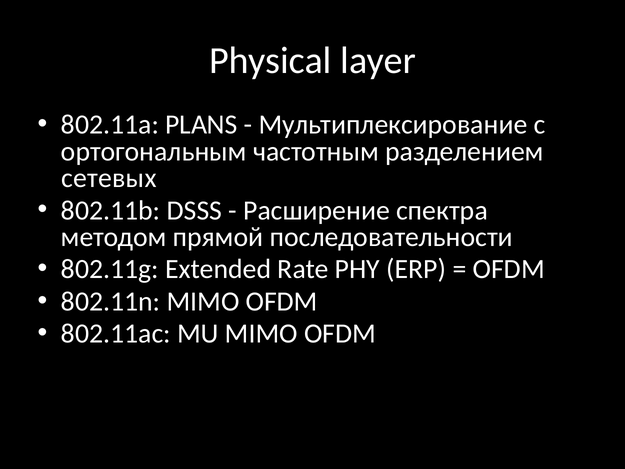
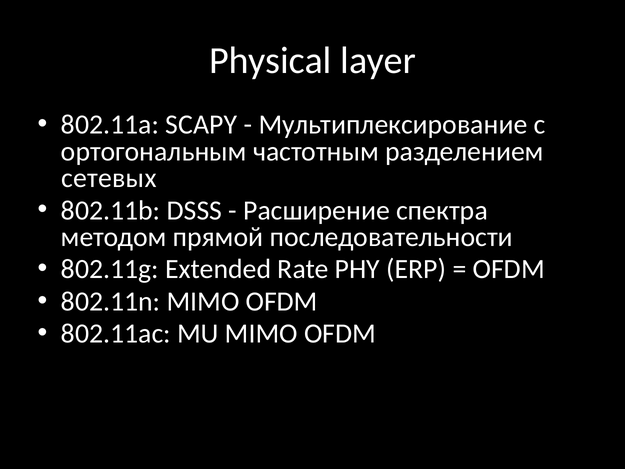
PLANS: PLANS -> SCAPY
